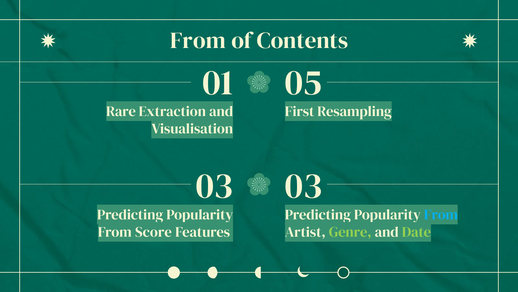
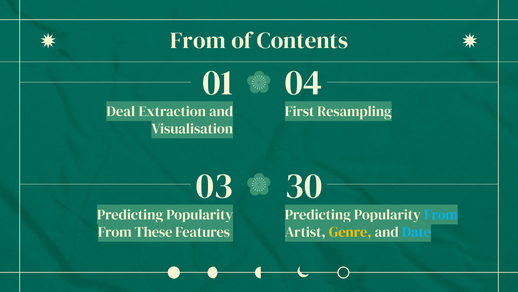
05: 05 -> 04
Rare: Rare -> Deal
03 03: 03 -> 30
Score: Score -> These
Genre colour: light green -> yellow
Date colour: light green -> light blue
